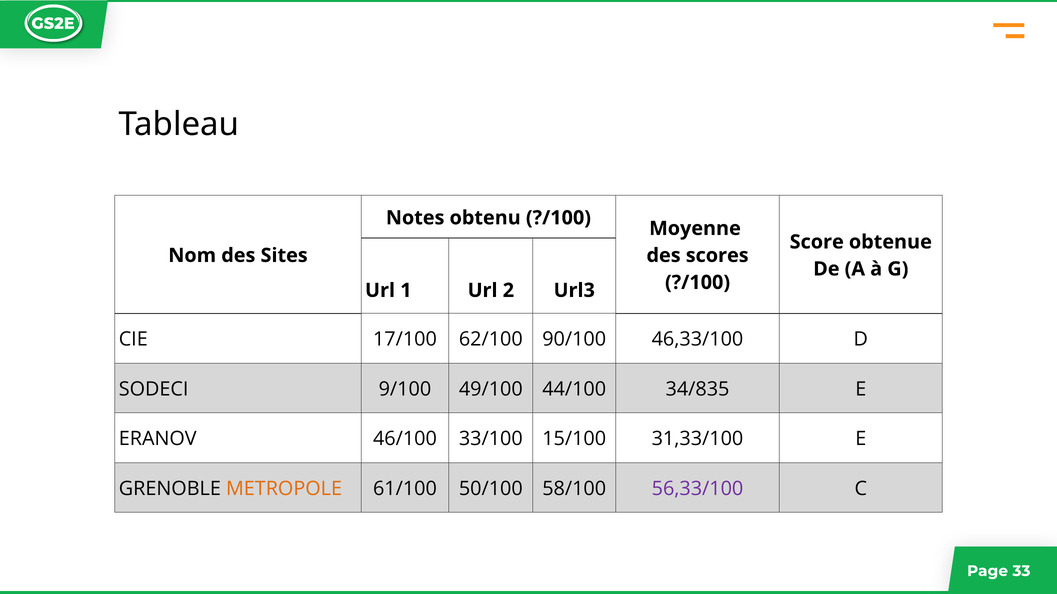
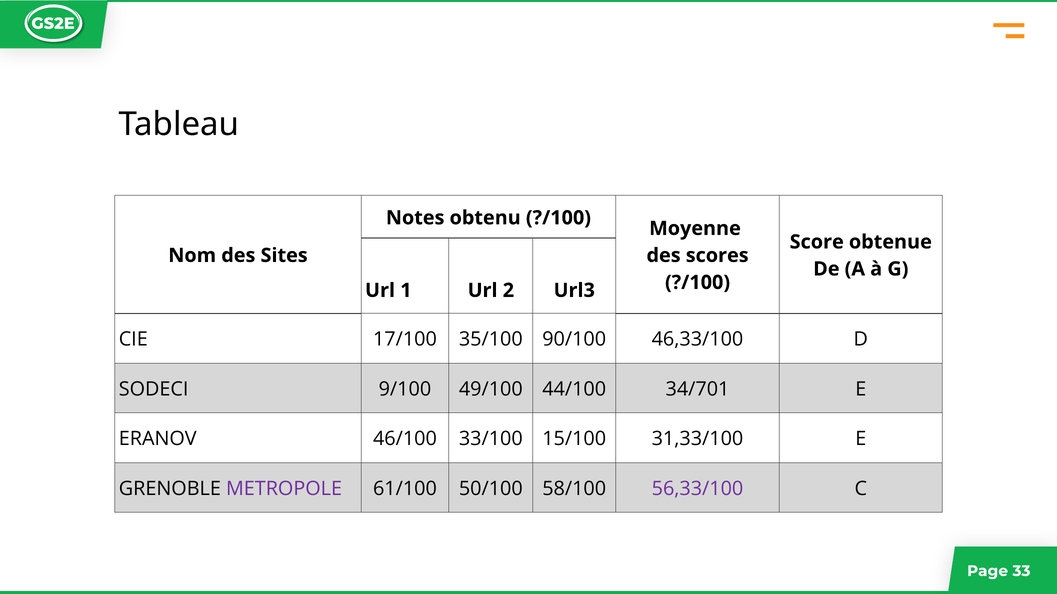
62/100: 62/100 -> 35/100
34/835: 34/835 -> 34/701
METROPOLE colour: orange -> purple
